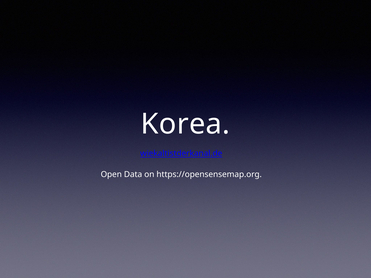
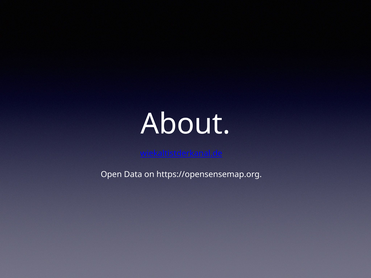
Korea: Korea -> About
